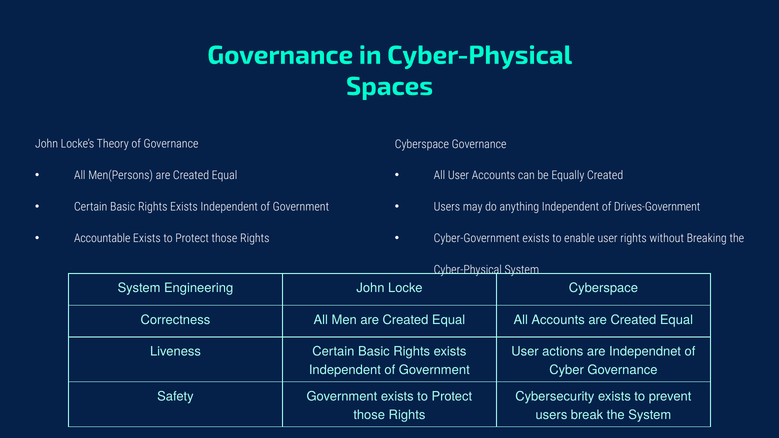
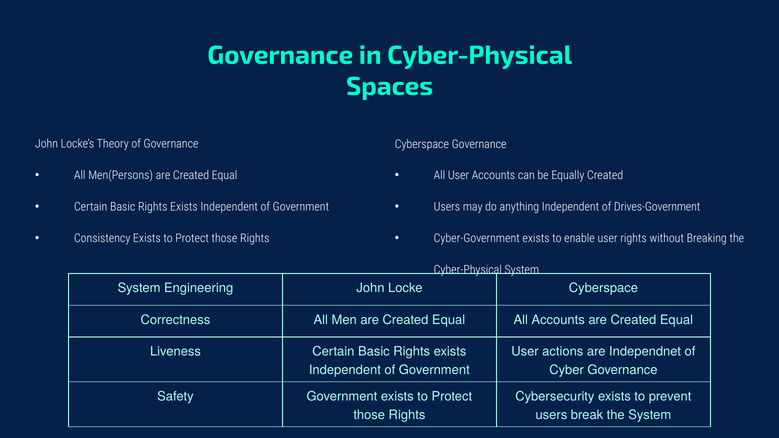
Accountable: Accountable -> Consistency
